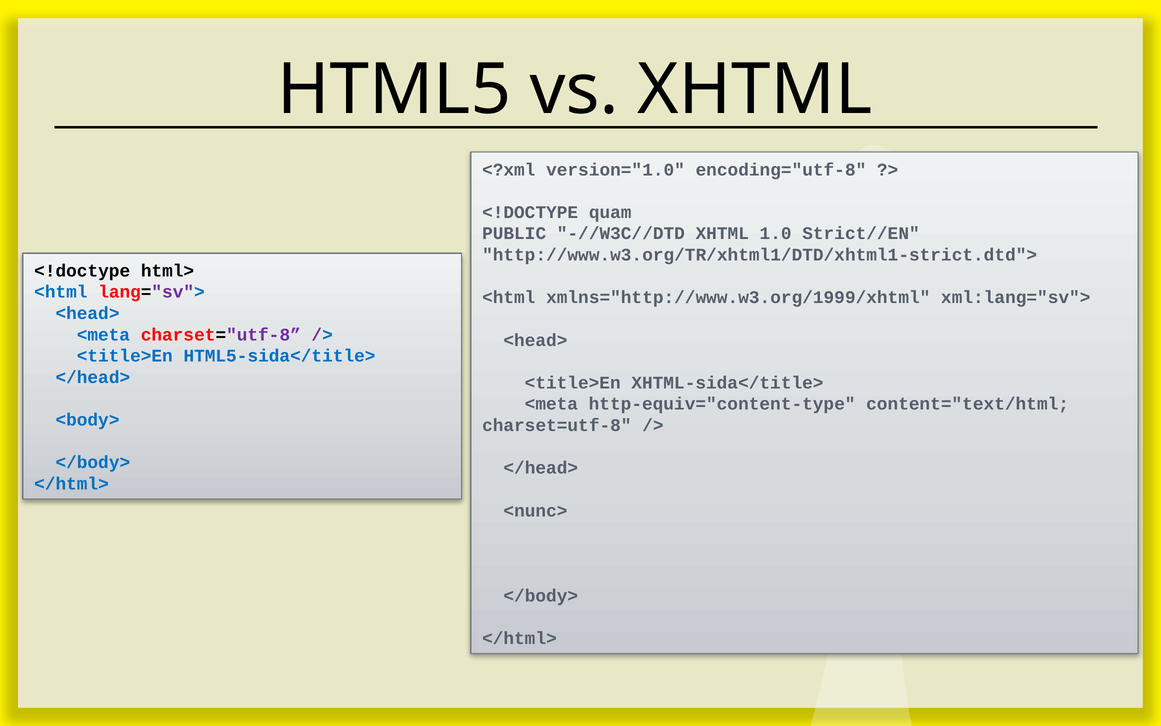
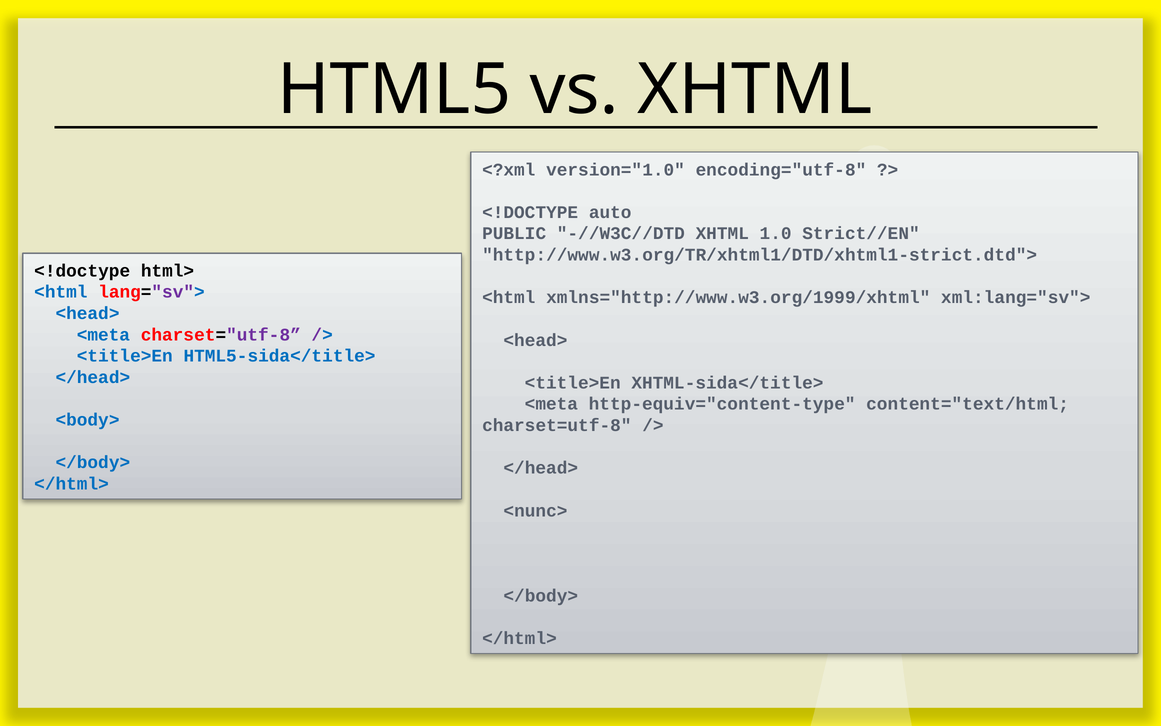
quam: quam -> auto
